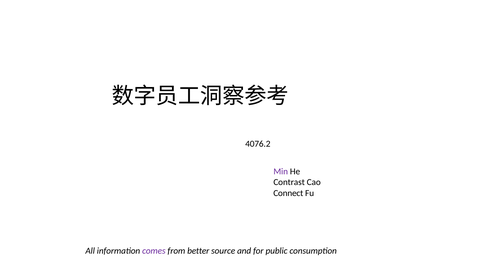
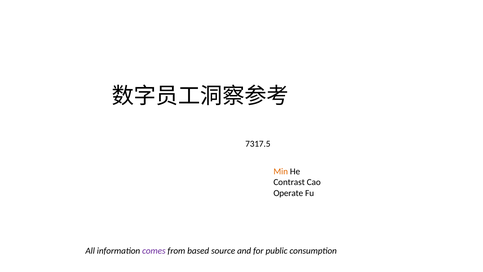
4076.2: 4076.2 -> 7317.5
Min colour: purple -> orange
Connect: Connect -> Operate
better: better -> based
